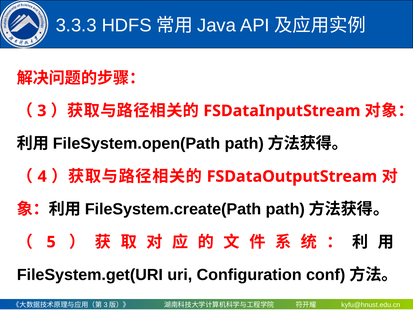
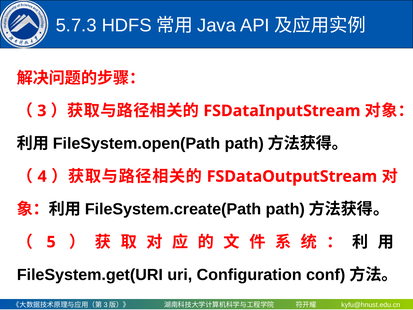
3.3.3: 3.3.3 -> 5.7.3
